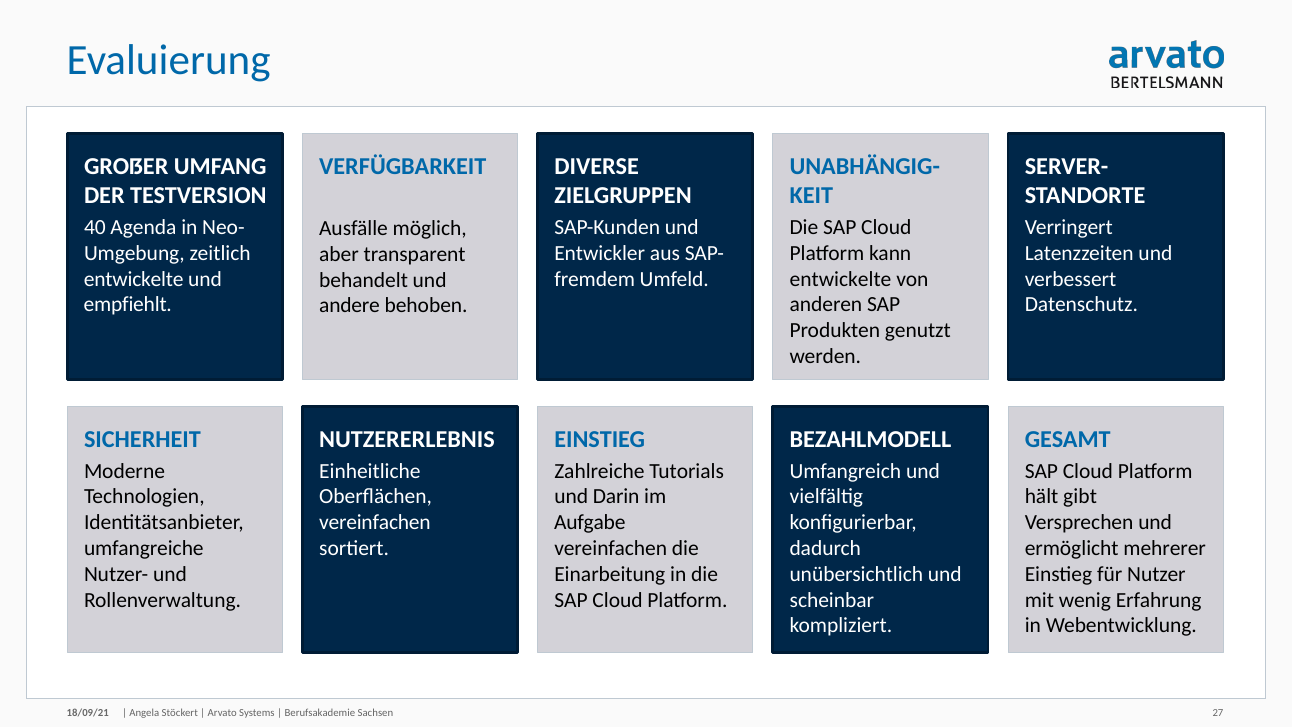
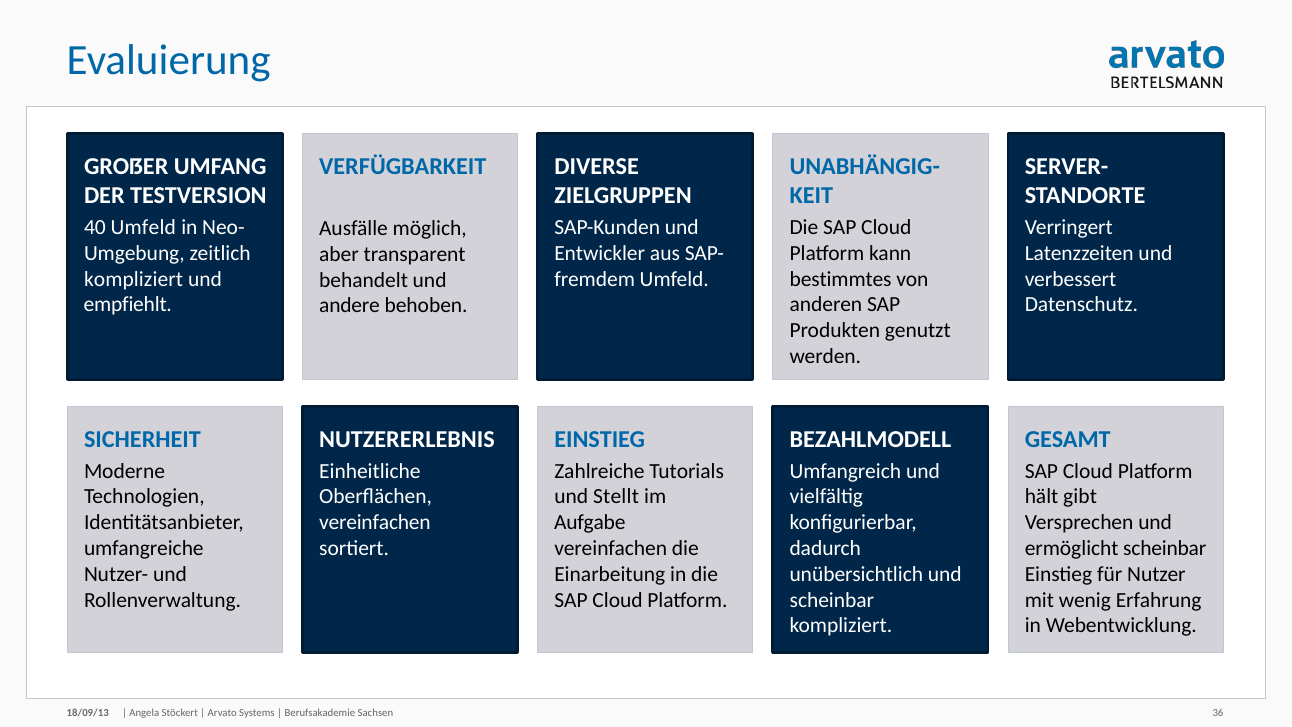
40 Agenda: Agenda -> Umfeld
entwickelte at (134, 279): entwickelte -> kompliziert
entwickelte at (841, 279): entwickelte -> bestimmtes
Darin: Darin -> Stellt
ermöglicht mehrerer: mehrerer -> scheinbar
18/09/21: 18/09/21 -> 18/09/13
27: 27 -> 36
